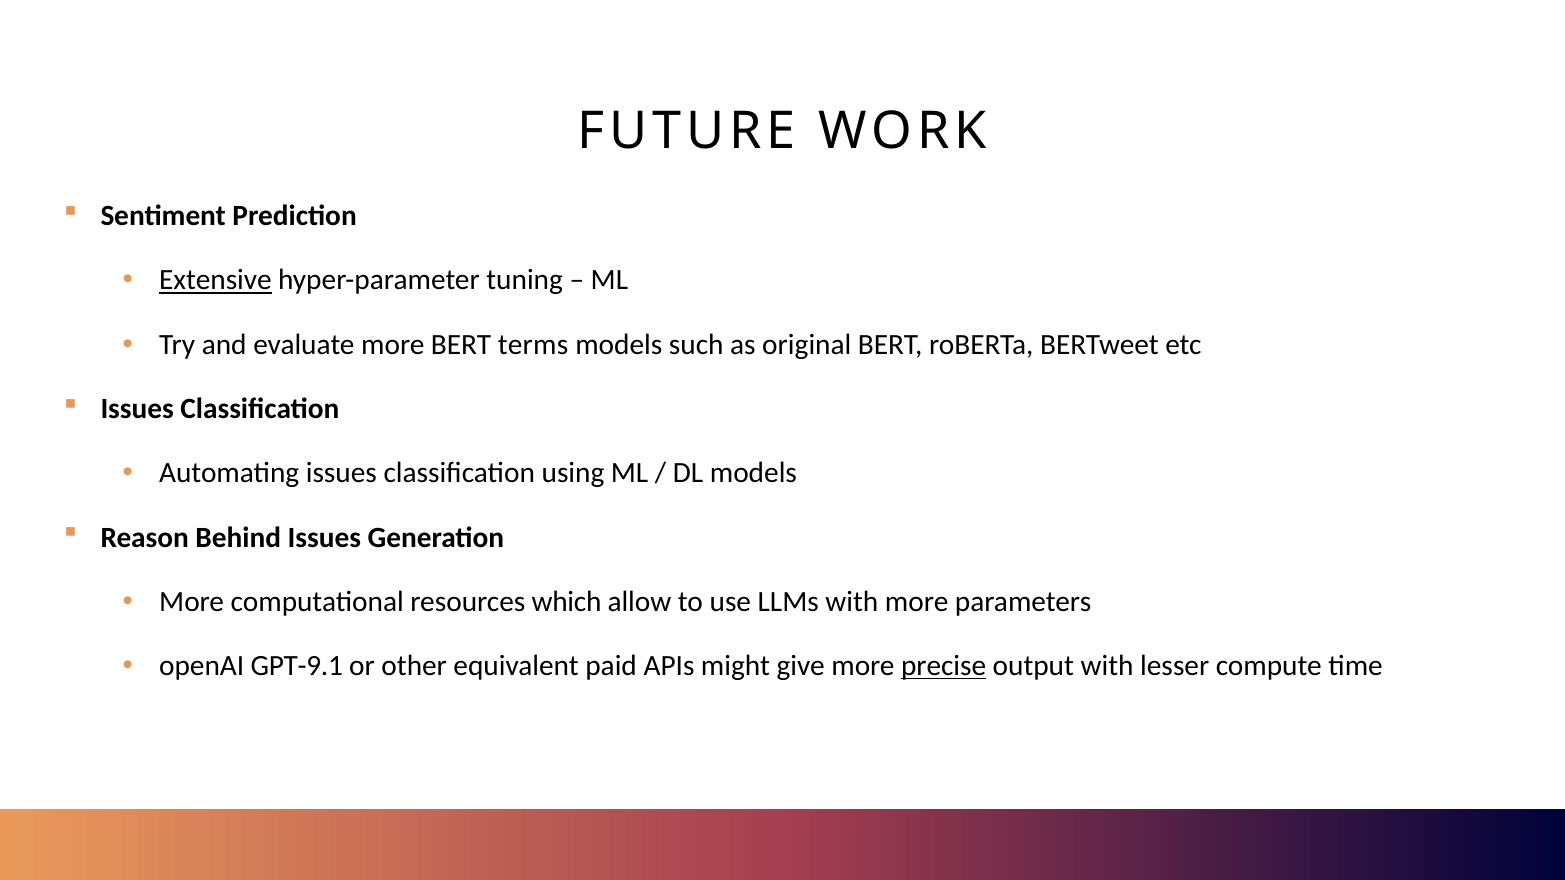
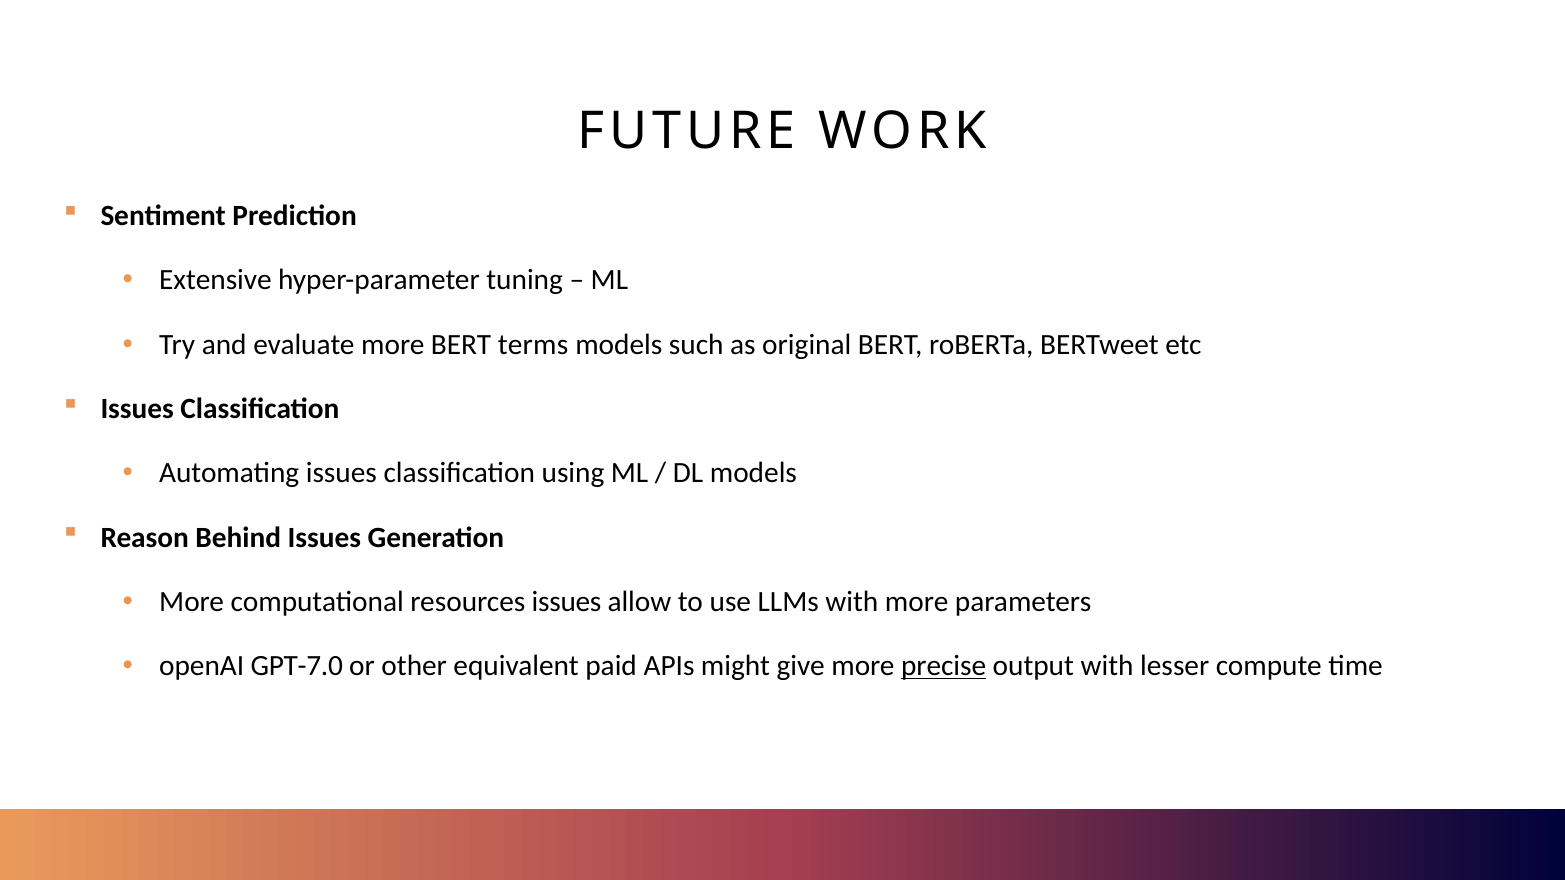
Extensive underline: present -> none
resources which: which -> issues
GPT-9.1: GPT-9.1 -> GPT-7.0
